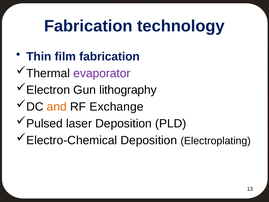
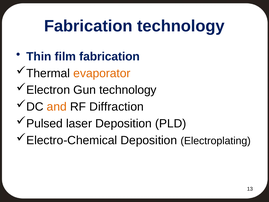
evaporator colour: purple -> orange
Gun lithography: lithography -> technology
Exchange: Exchange -> Diffraction
